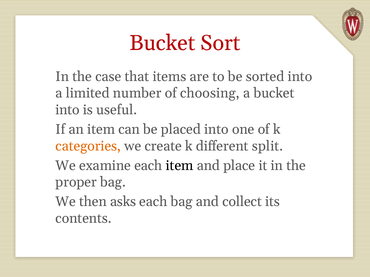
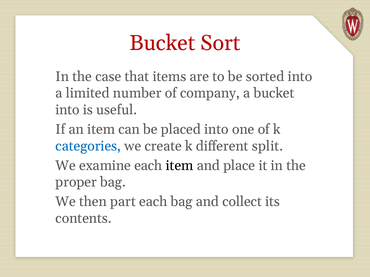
choosing: choosing -> company
categories colour: orange -> blue
asks: asks -> part
